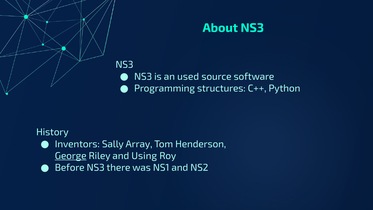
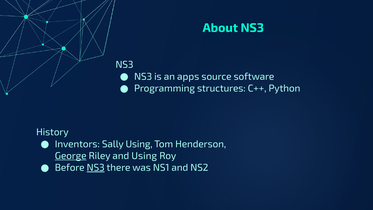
used: used -> apps
Sally Array: Array -> Using
NS3 at (96, 167) underline: none -> present
